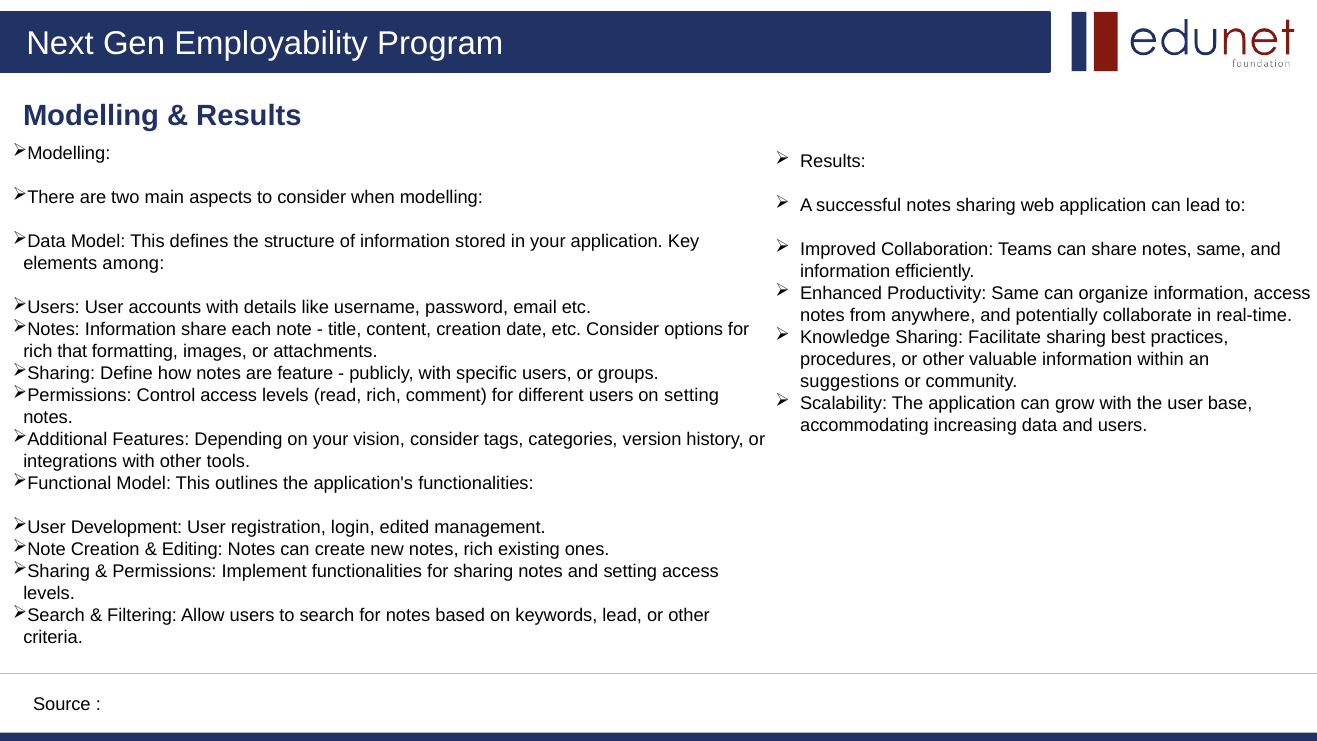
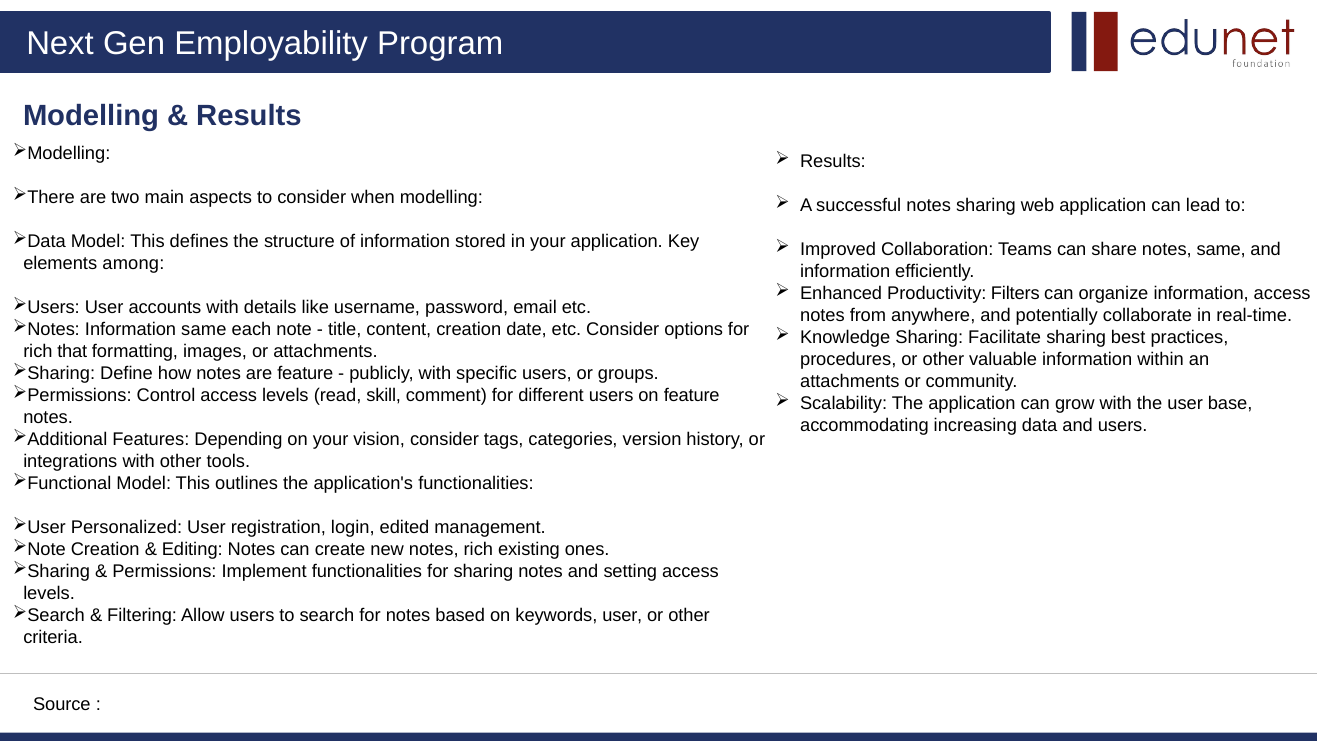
Productivity Same: Same -> Filters
Information share: share -> same
suggestions at (850, 381): suggestions -> attachments
read rich: rich -> skill
on setting: setting -> feature
Development: Development -> Personalized
keywords lead: lead -> user
